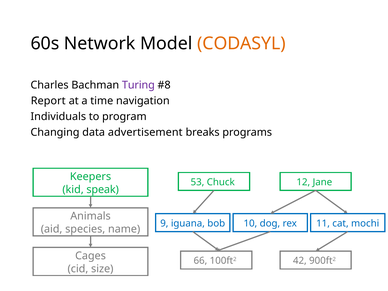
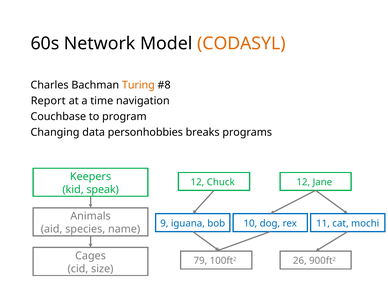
Turing colour: purple -> orange
Individuals: Individuals -> Couchbase
advertisement: advertisement -> personhobbies
53 at (197, 182): 53 -> 12
66: 66 -> 79
42: 42 -> 26
